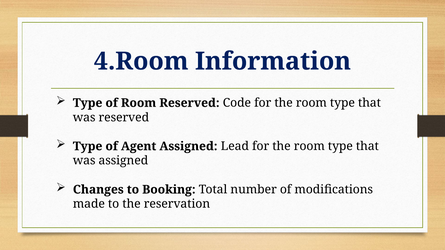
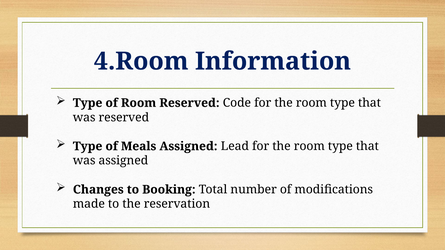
Agent: Agent -> Meals
